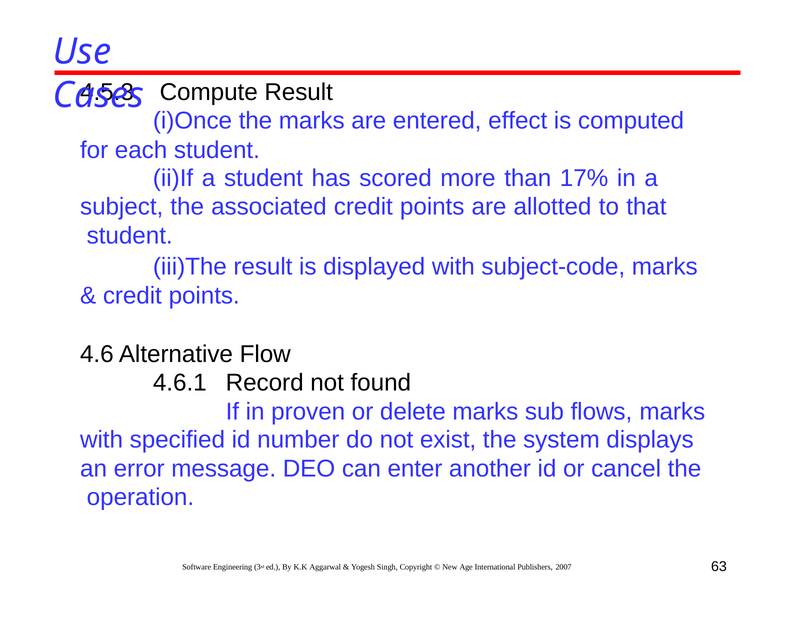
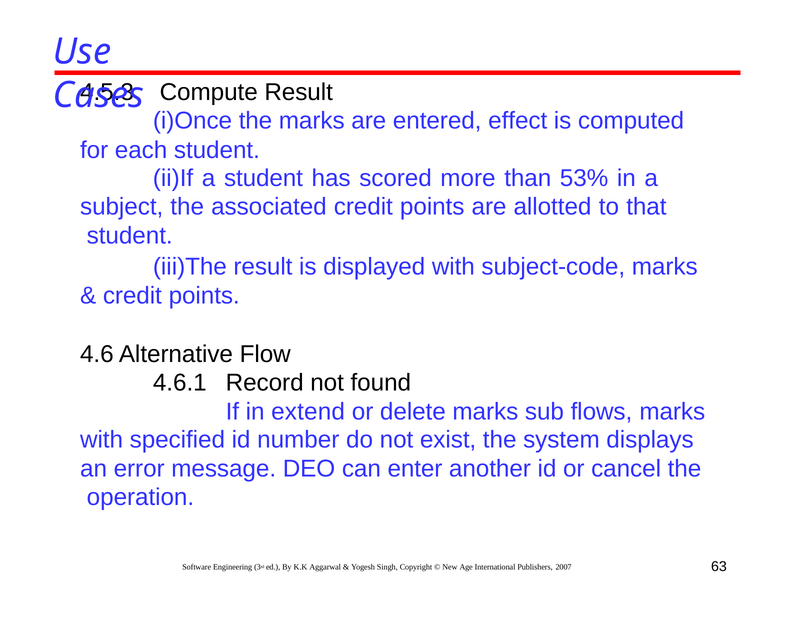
17%: 17% -> 53%
proven: proven -> extend
